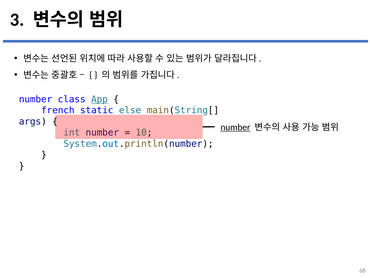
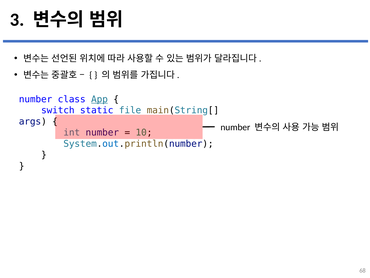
french: french -> switch
else: else -> file
number at (235, 127) underline: present -> none
